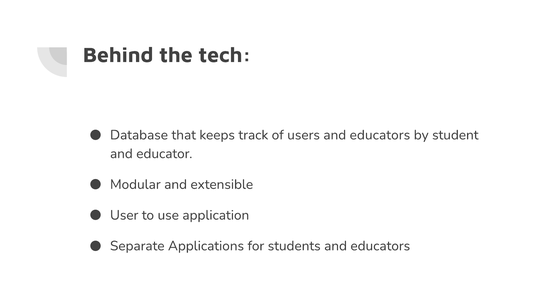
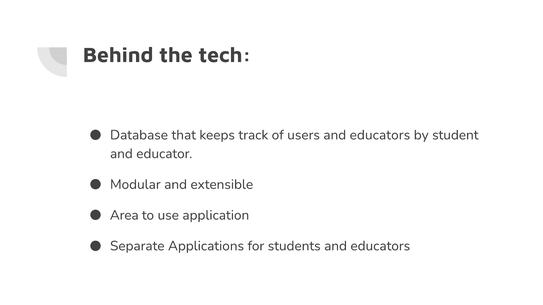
User: User -> Area
